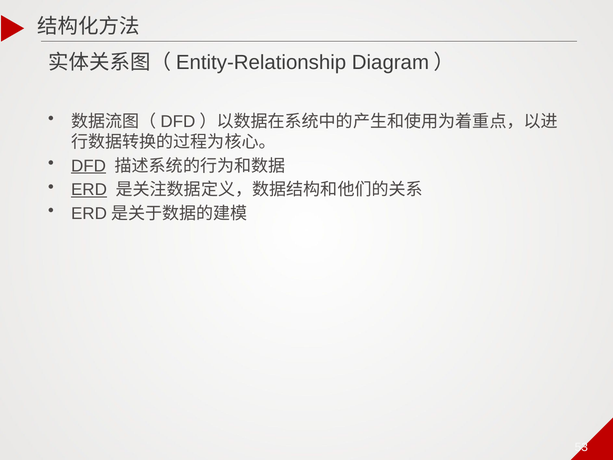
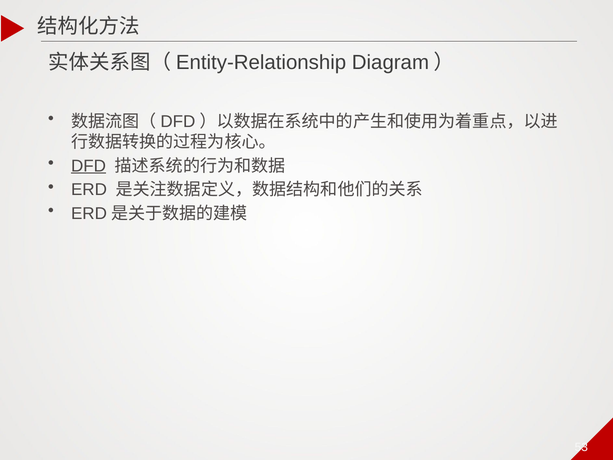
ERD underline: present -> none
